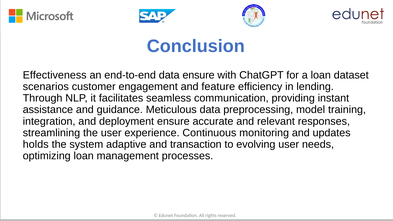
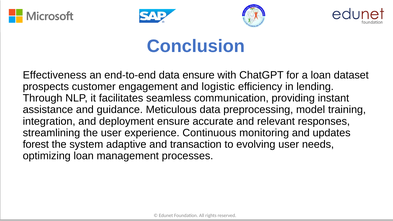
scenarios: scenarios -> prospects
feature: feature -> logistic
holds: holds -> forest
